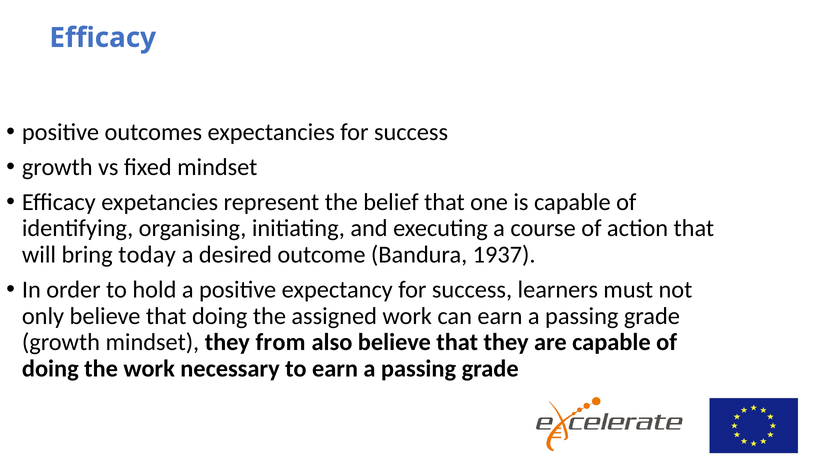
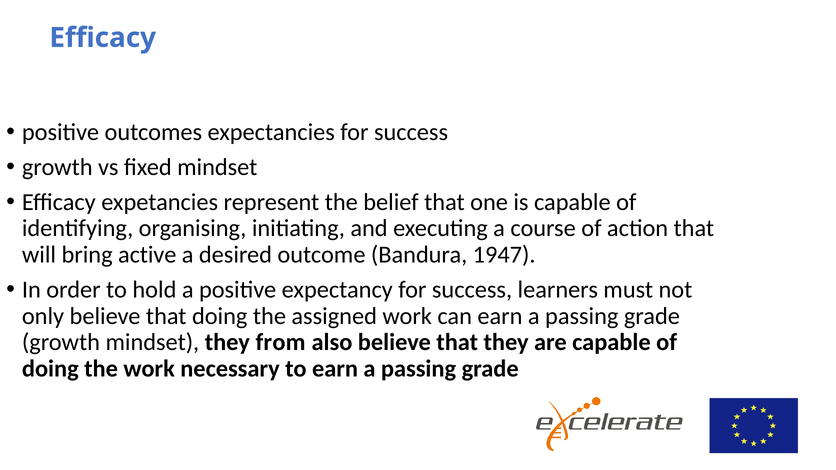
today: today -> active
1937: 1937 -> 1947
